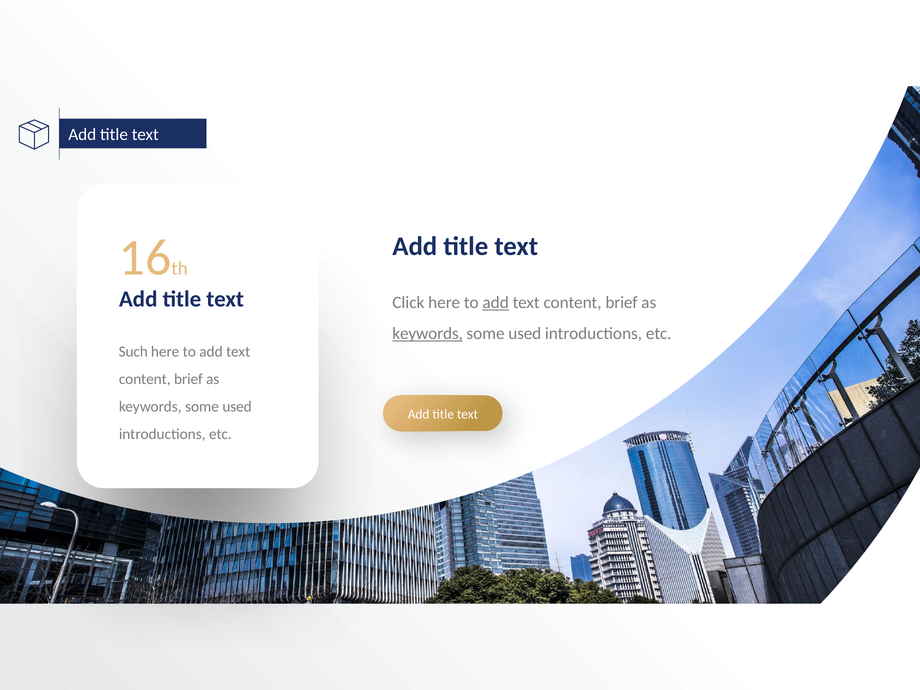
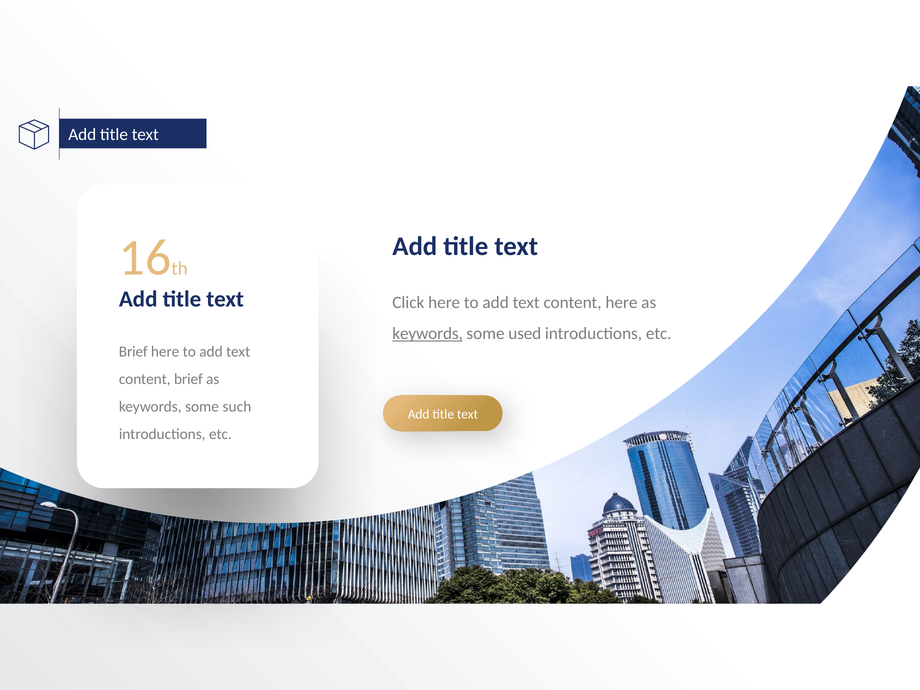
add at (496, 303) underline: present -> none
brief at (622, 303): brief -> here
Such at (133, 352): Such -> Brief
used at (237, 407): used -> such
